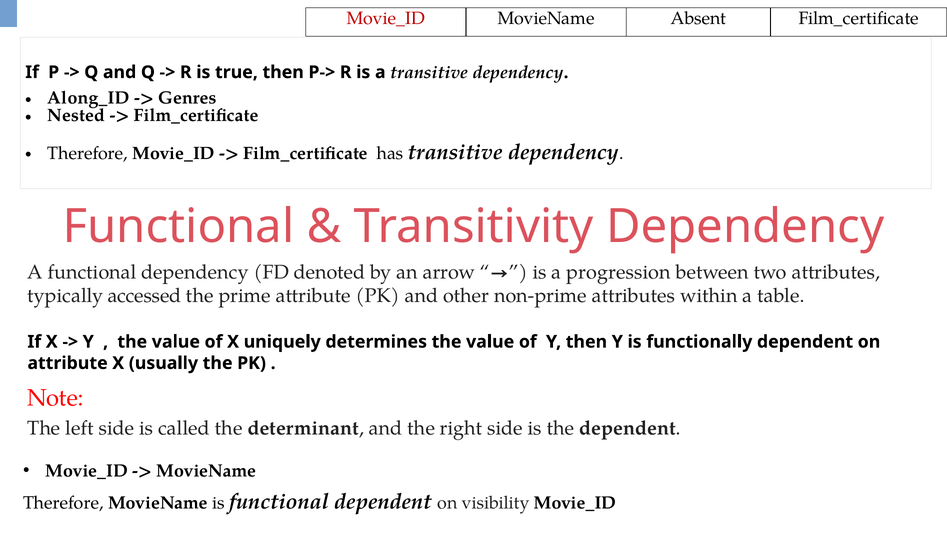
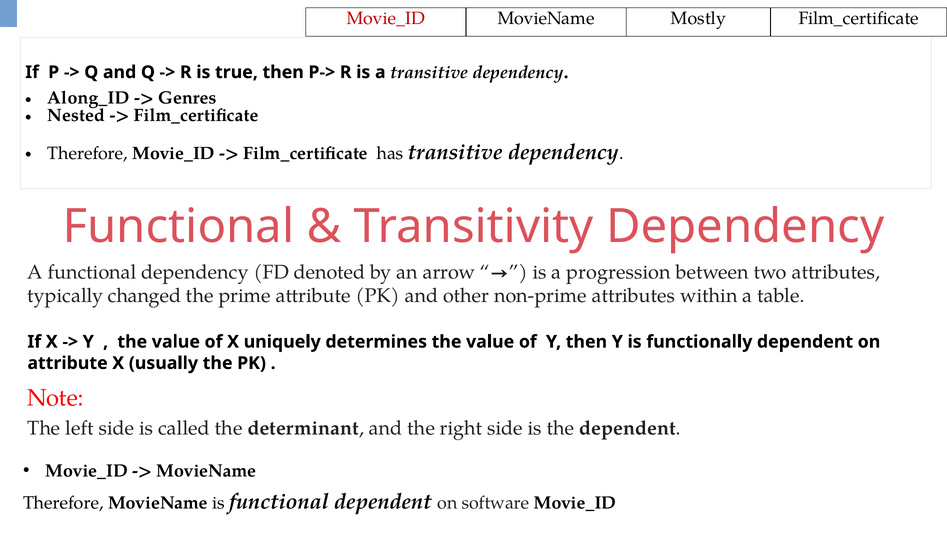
Absent: Absent -> Mostly
accessed: accessed -> changed
visibility: visibility -> software
